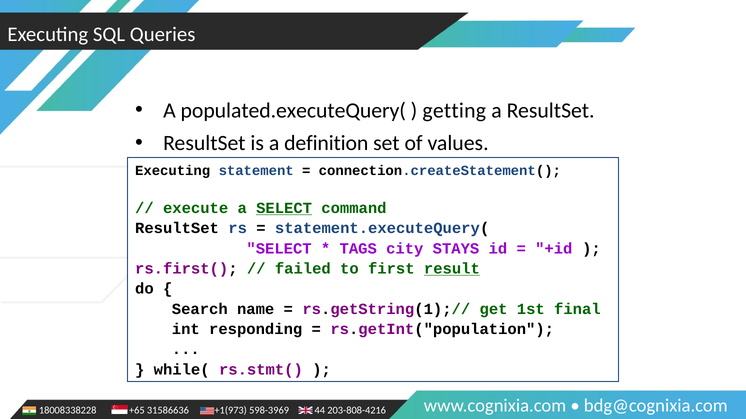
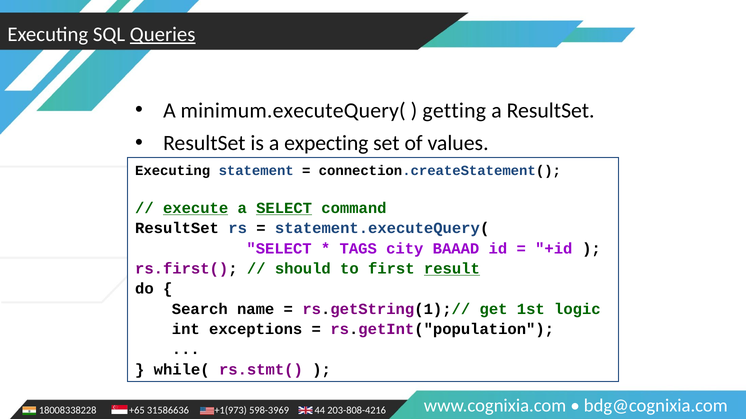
Queries underline: none -> present
populated.executeQuery(: populated.executeQuery( -> minimum.executeQuery(
definition: definition -> expecting
execute underline: none -> present
STAYS: STAYS -> BAAAD
failed: failed -> should
final: final -> logic
responding: responding -> exceptions
